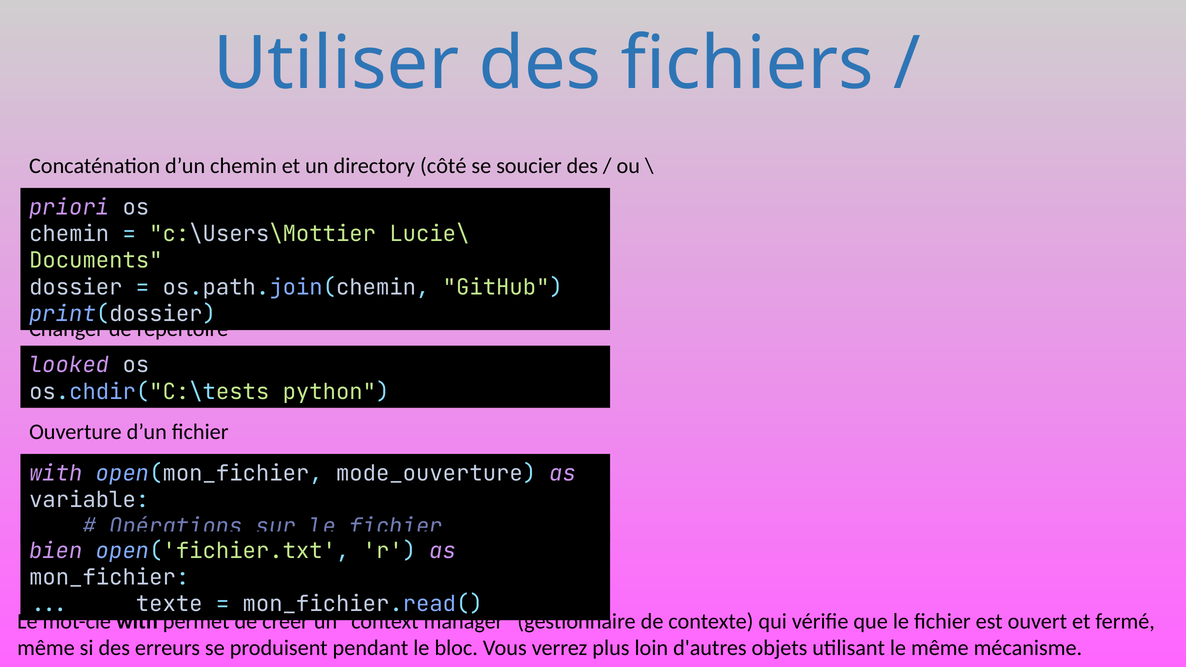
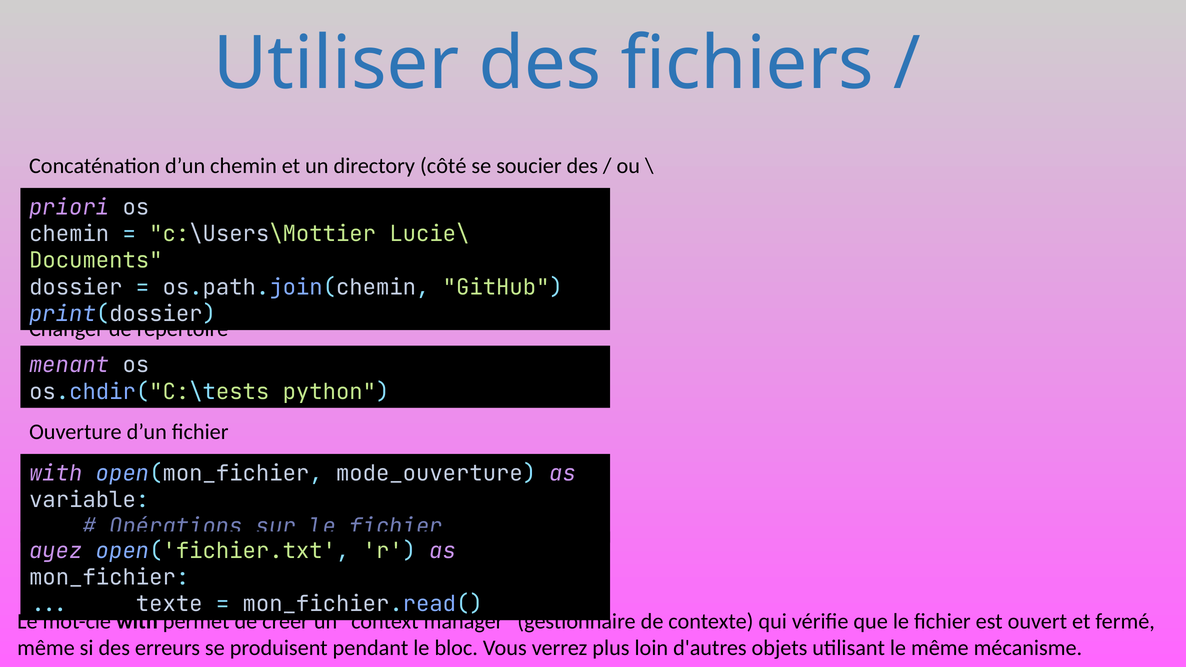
looked: looked -> menant
bien: bien -> ayez
